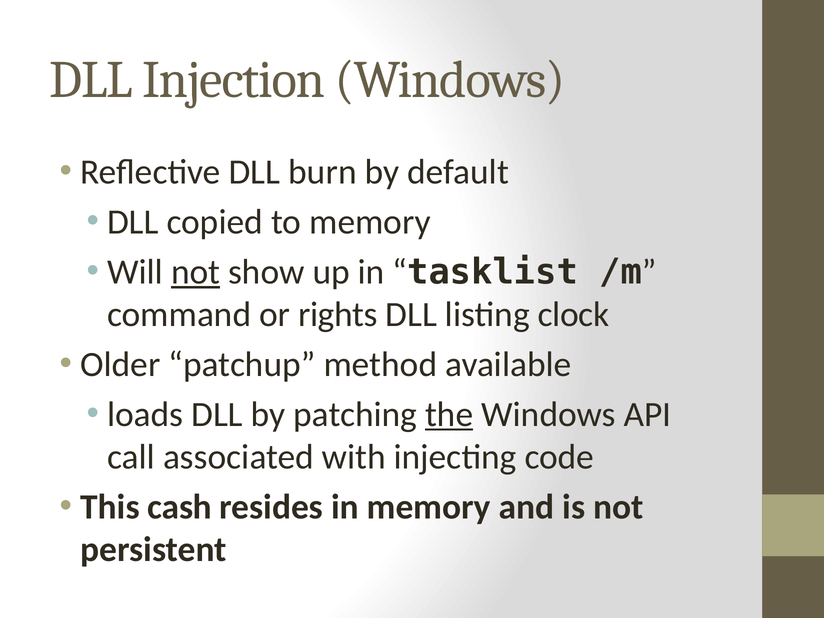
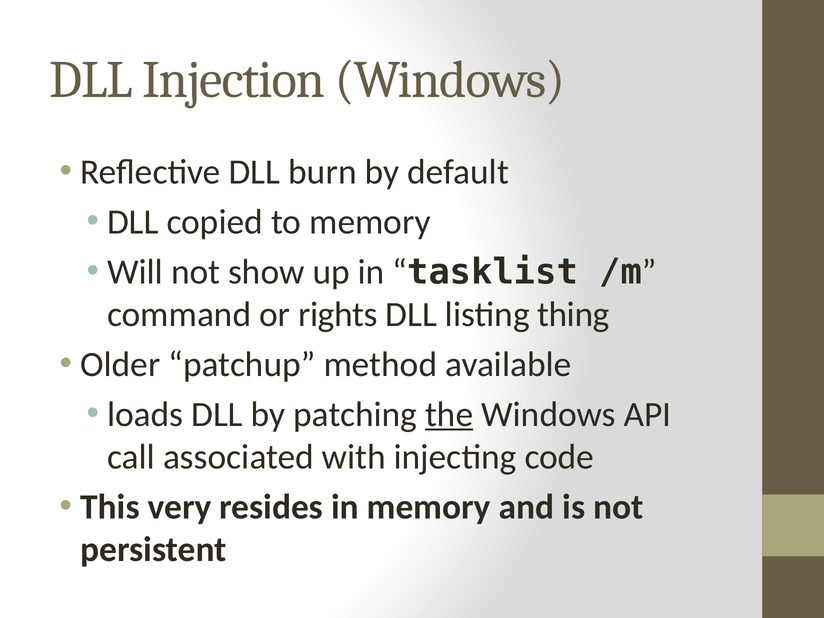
not at (196, 272) underline: present -> none
clock: clock -> thing
cash: cash -> very
